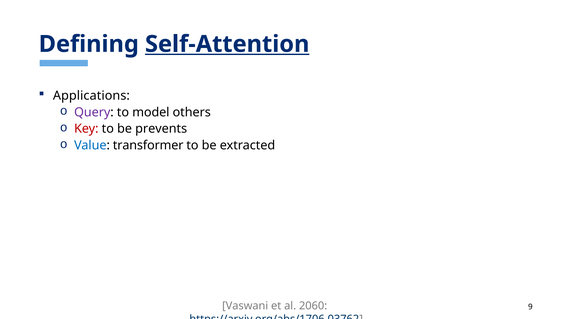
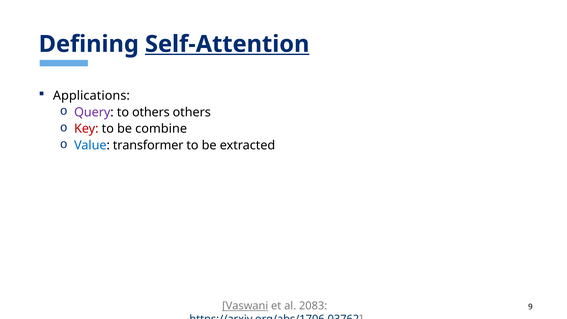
to model: model -> others
prevents: prevents -> combine
Vaswani underline: none -> present
2060: 2060 -> 2083
